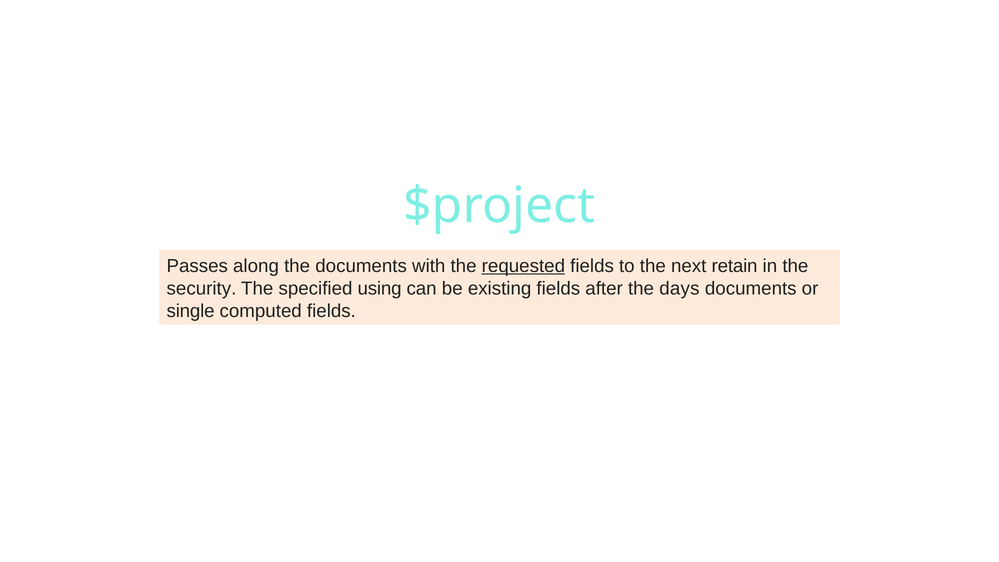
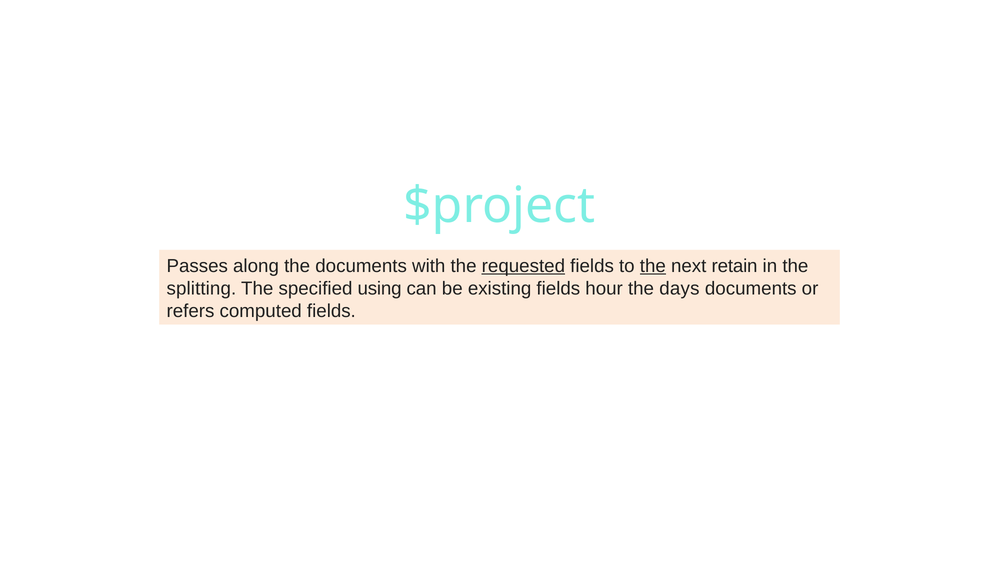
the at (653, 266) underline: none -> present
security: security -> splitting
after: after -> hour
single: single -> refers
